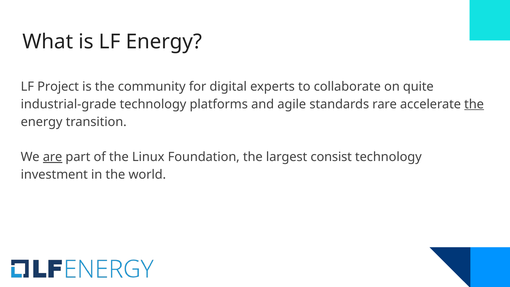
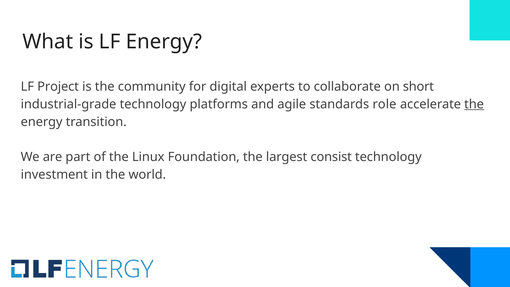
quite: quite -> short
rare: rare -> role
are underline: present -> none
